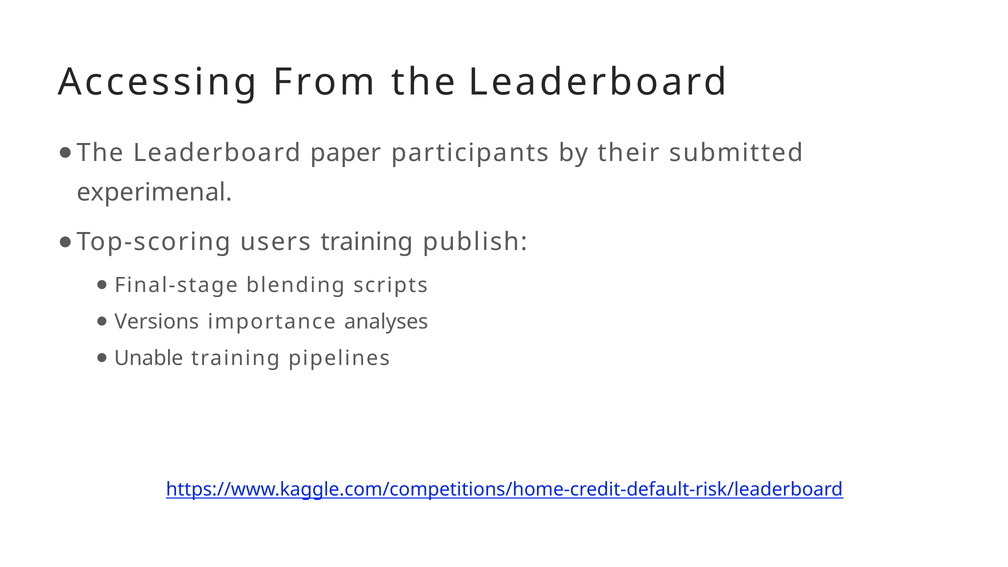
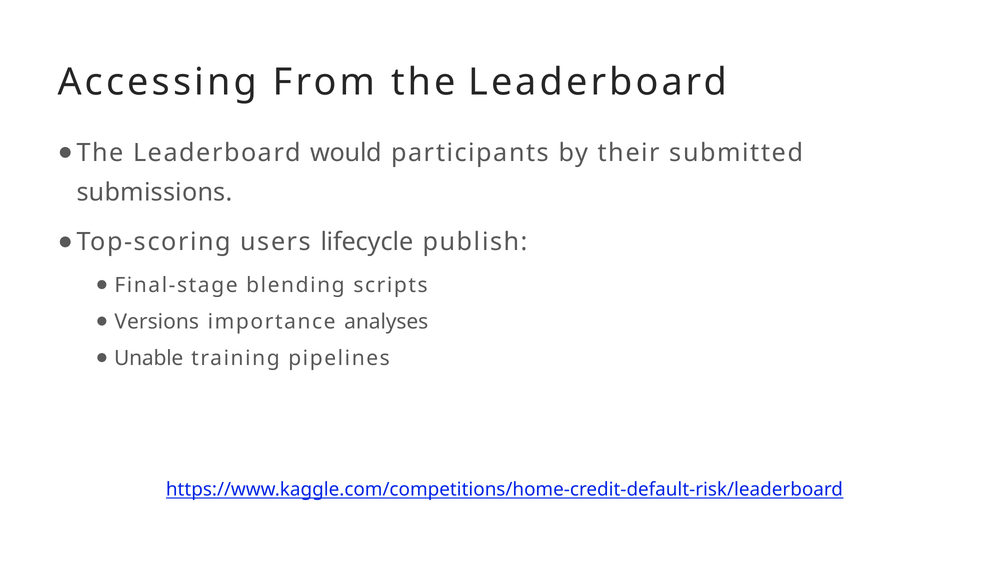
paper: paper -> would
experimenal: experimenal -> submissions
users training: training -> lifecycle
